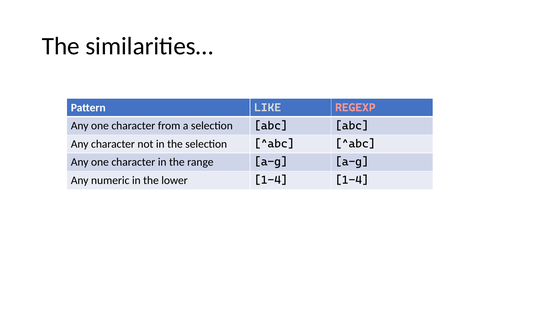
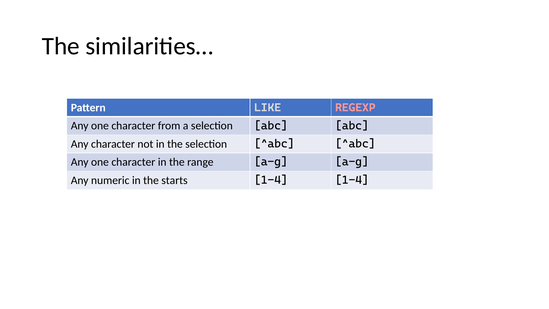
lower: lower -> starts
